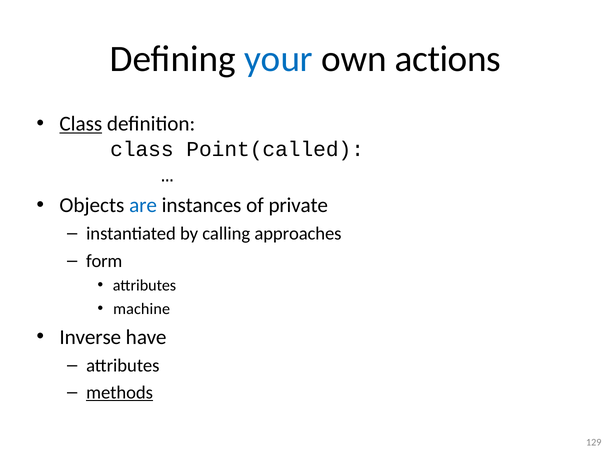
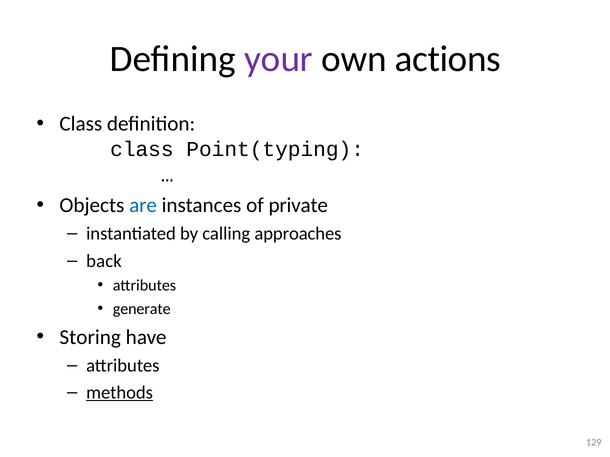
your colour: blue -> purple
Class at (81, 124) underline: present -> none
Point(called: Point(called -> Point(typing
form: form -> back
machine: machine -> generate
Inverse: Inverse -> Storing
